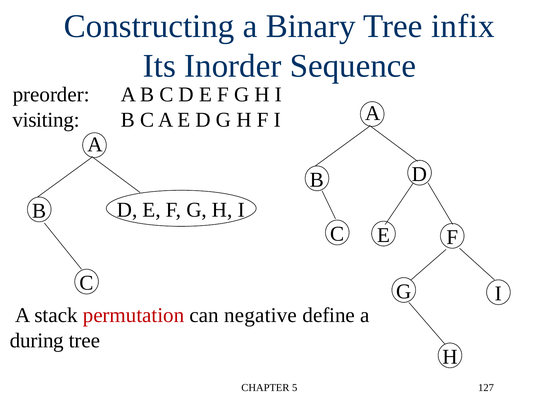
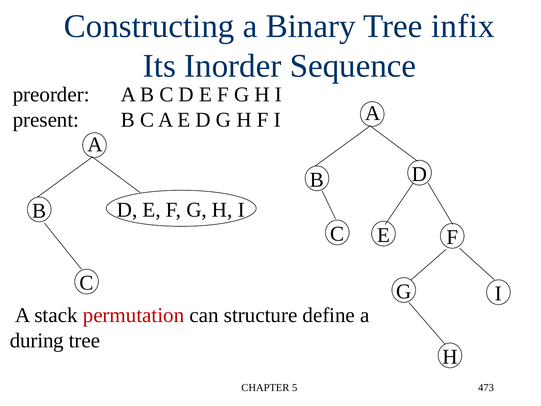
visiting: visiting -> present
negative: negative -> structure
127: 127 -> 473
